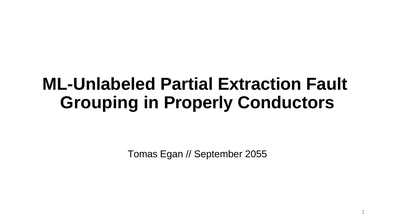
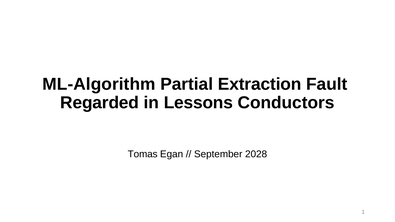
ML-Unlabeled: ML-Unlabeled -> ML-Algorithm
Grouping: Grouping -> Regarded
Properly: Properly -> Lessons
2055: 2055 -> 2028
